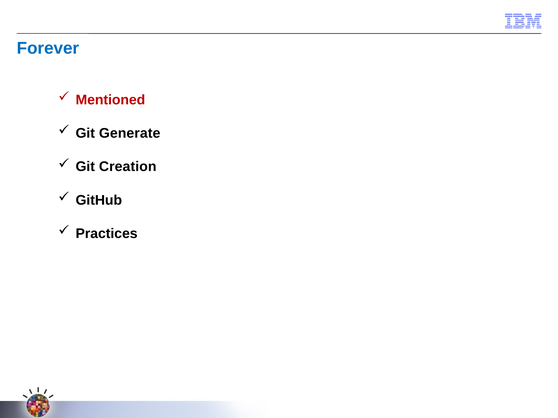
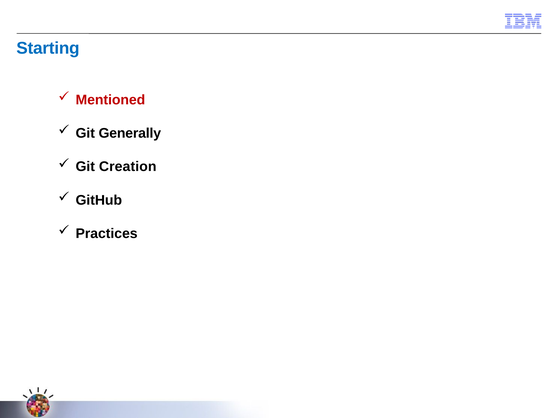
Forever: Forever -> Starting
Generate: Generate -> Generally
